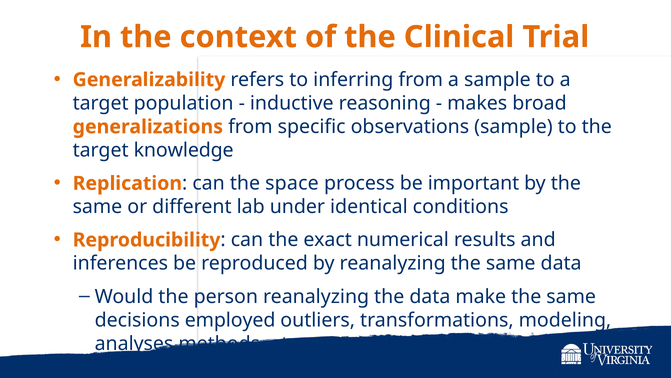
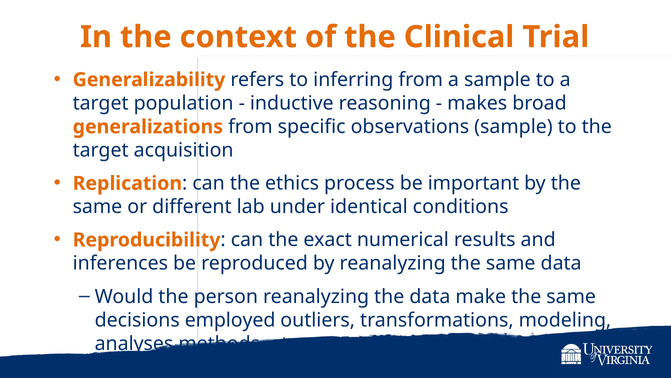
knowledge: knowledge -> acquisition
space: space -> ethics
